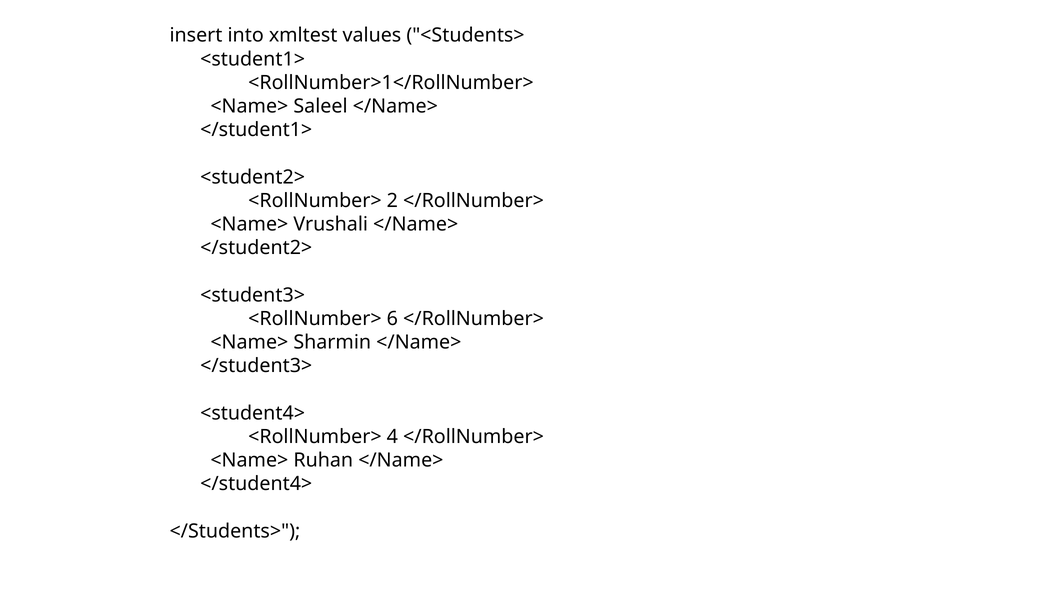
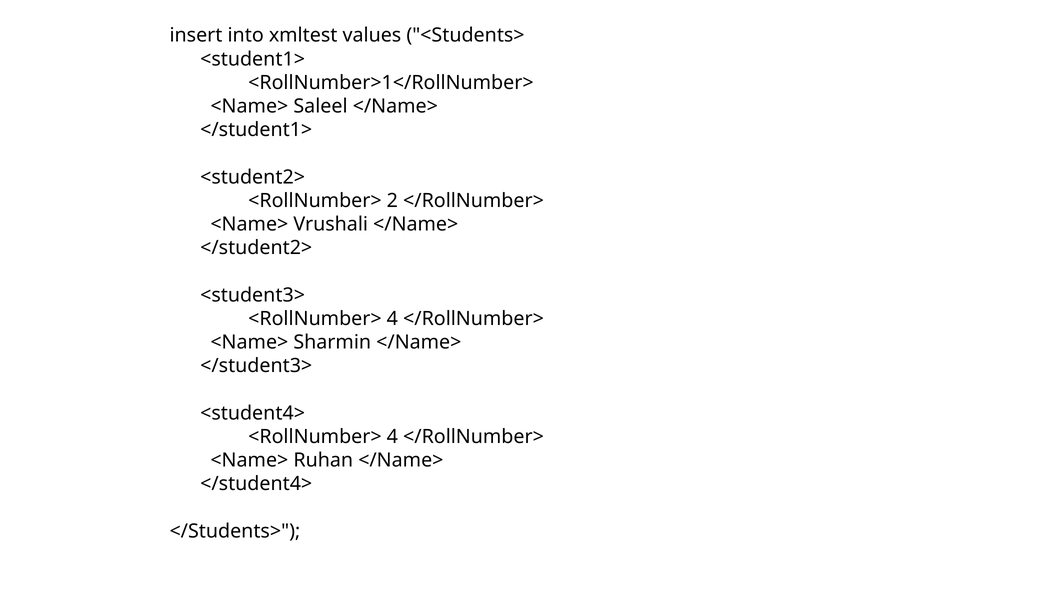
6 at (392, 319): 6 -> 4
